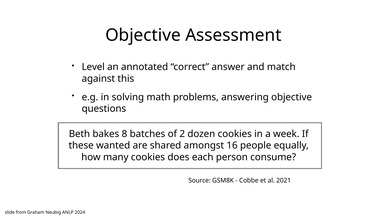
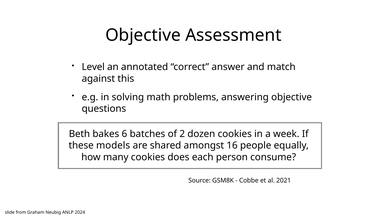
8: 8 -> 6
wanted: wanted -> models
